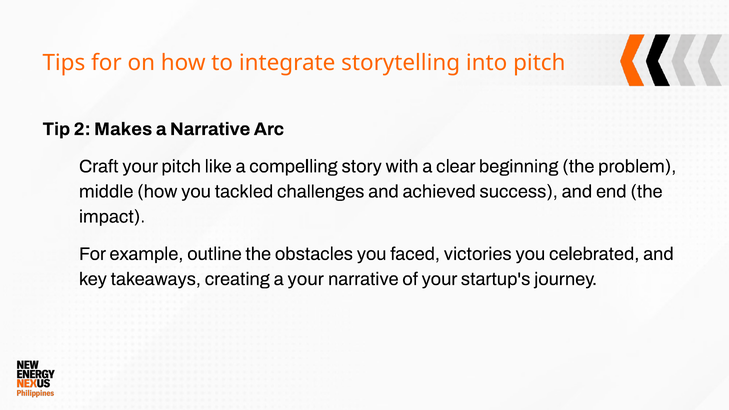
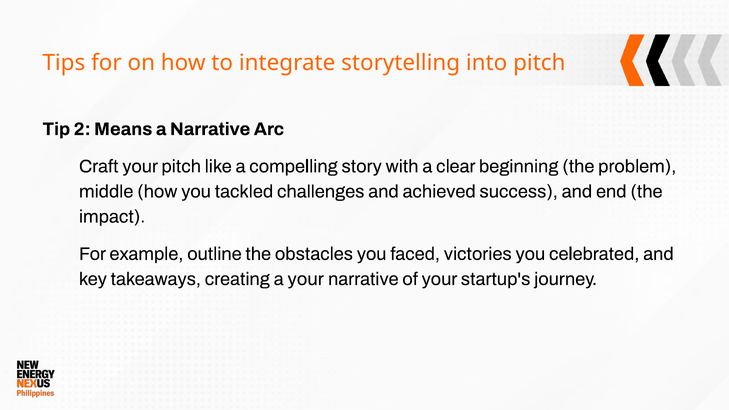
Makes: Makes -> Means
